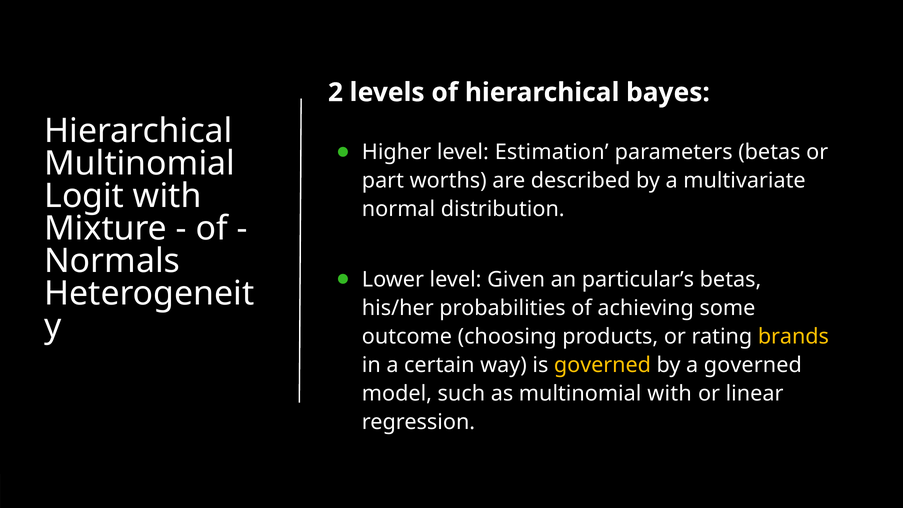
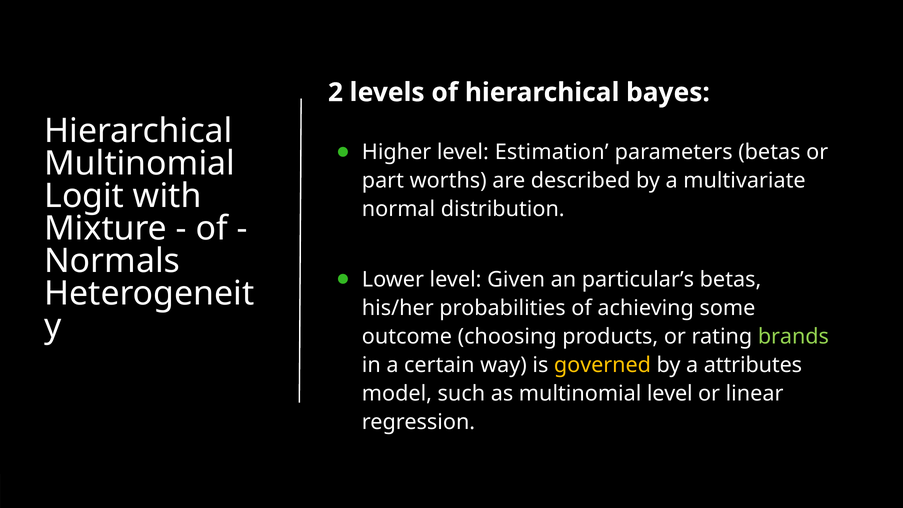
brands colour: yellow -> light green
a governed: governed -> attributes
multinomial with: with -> level
